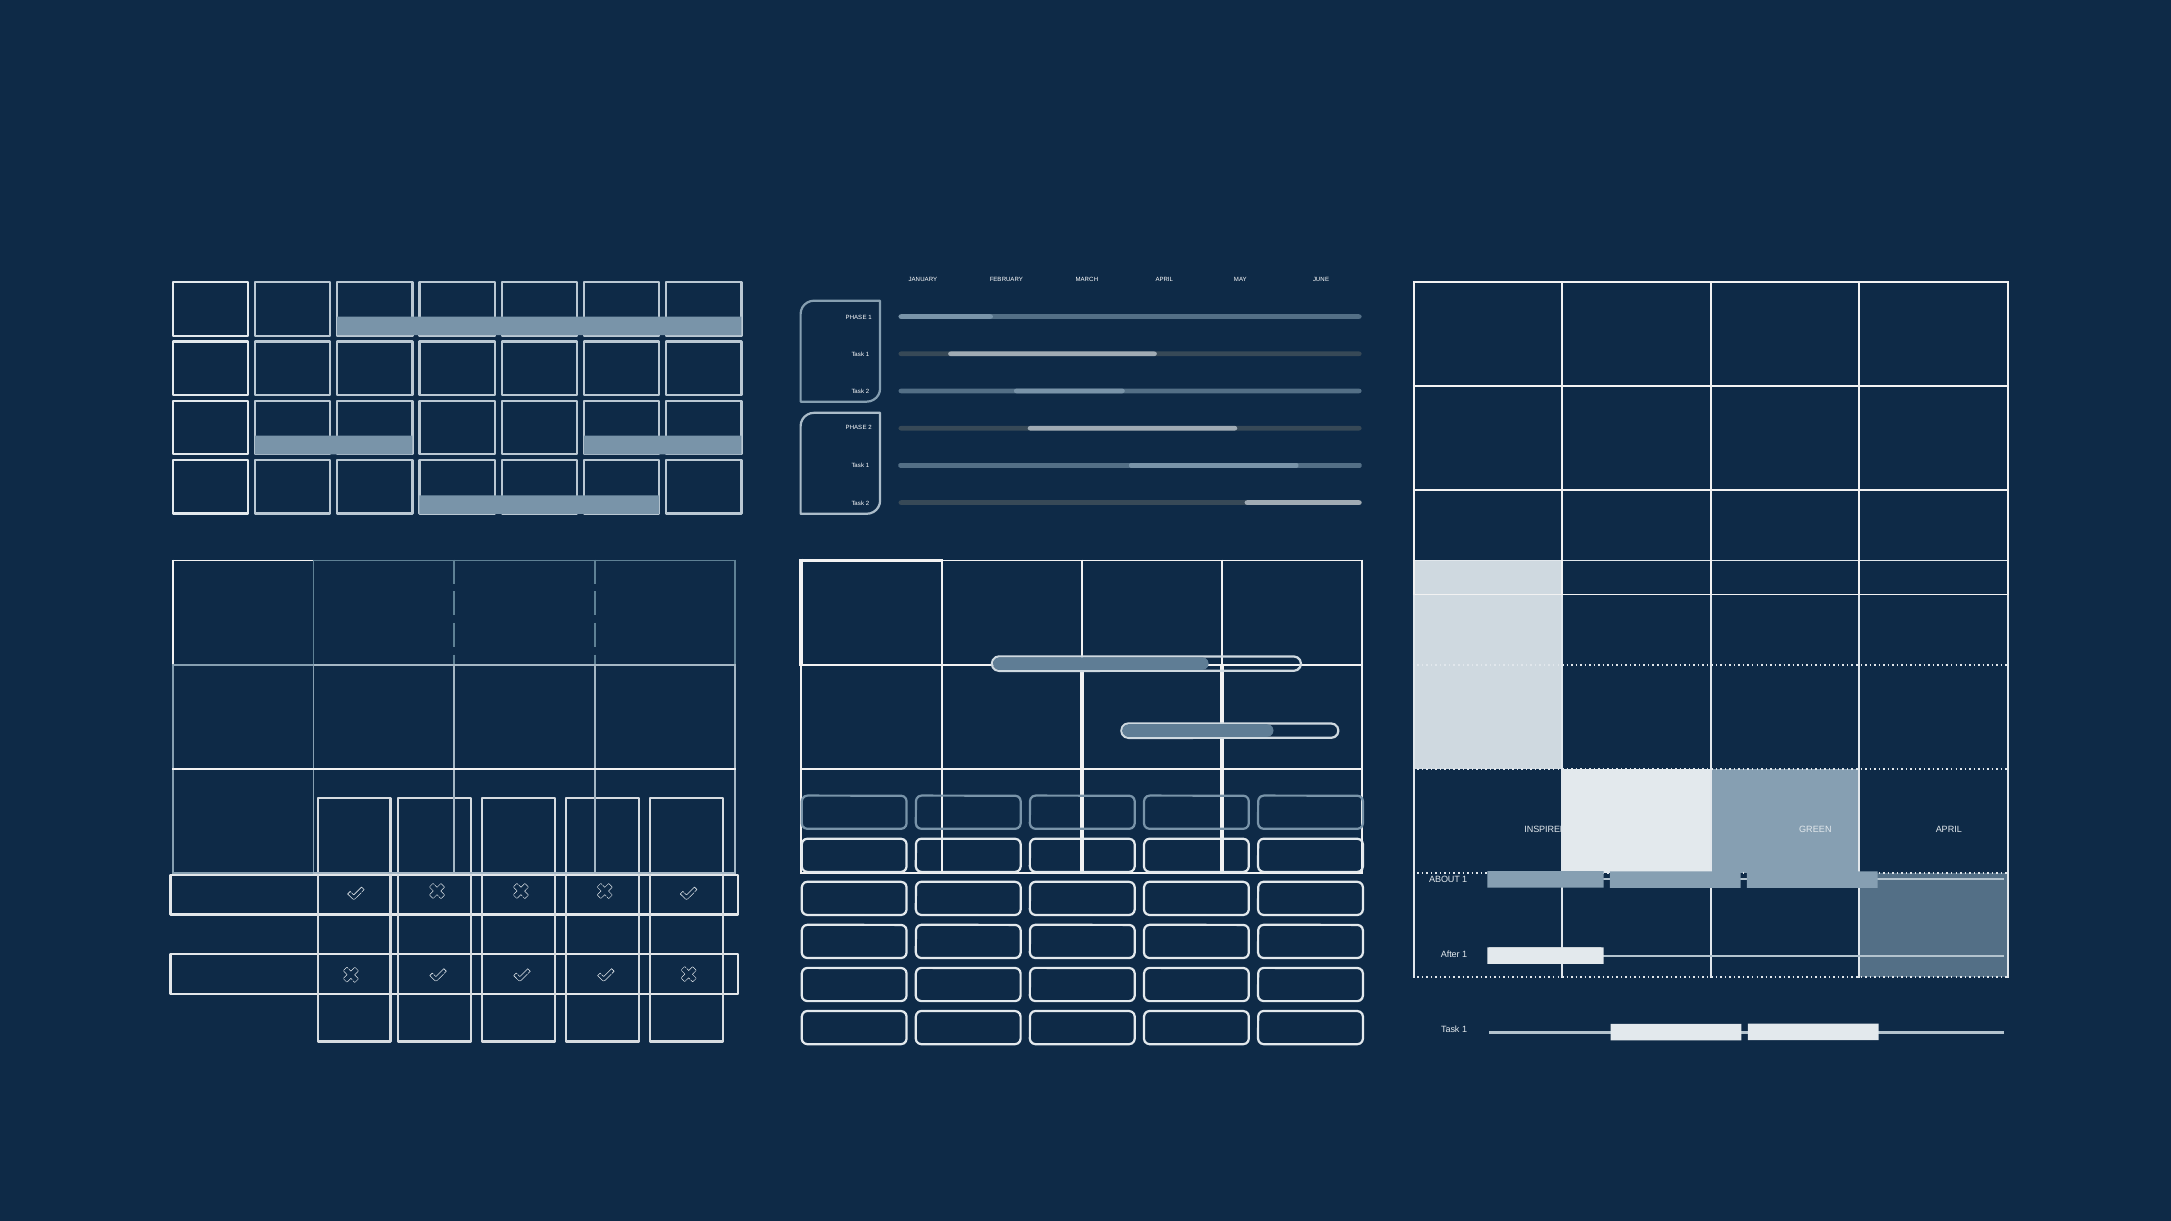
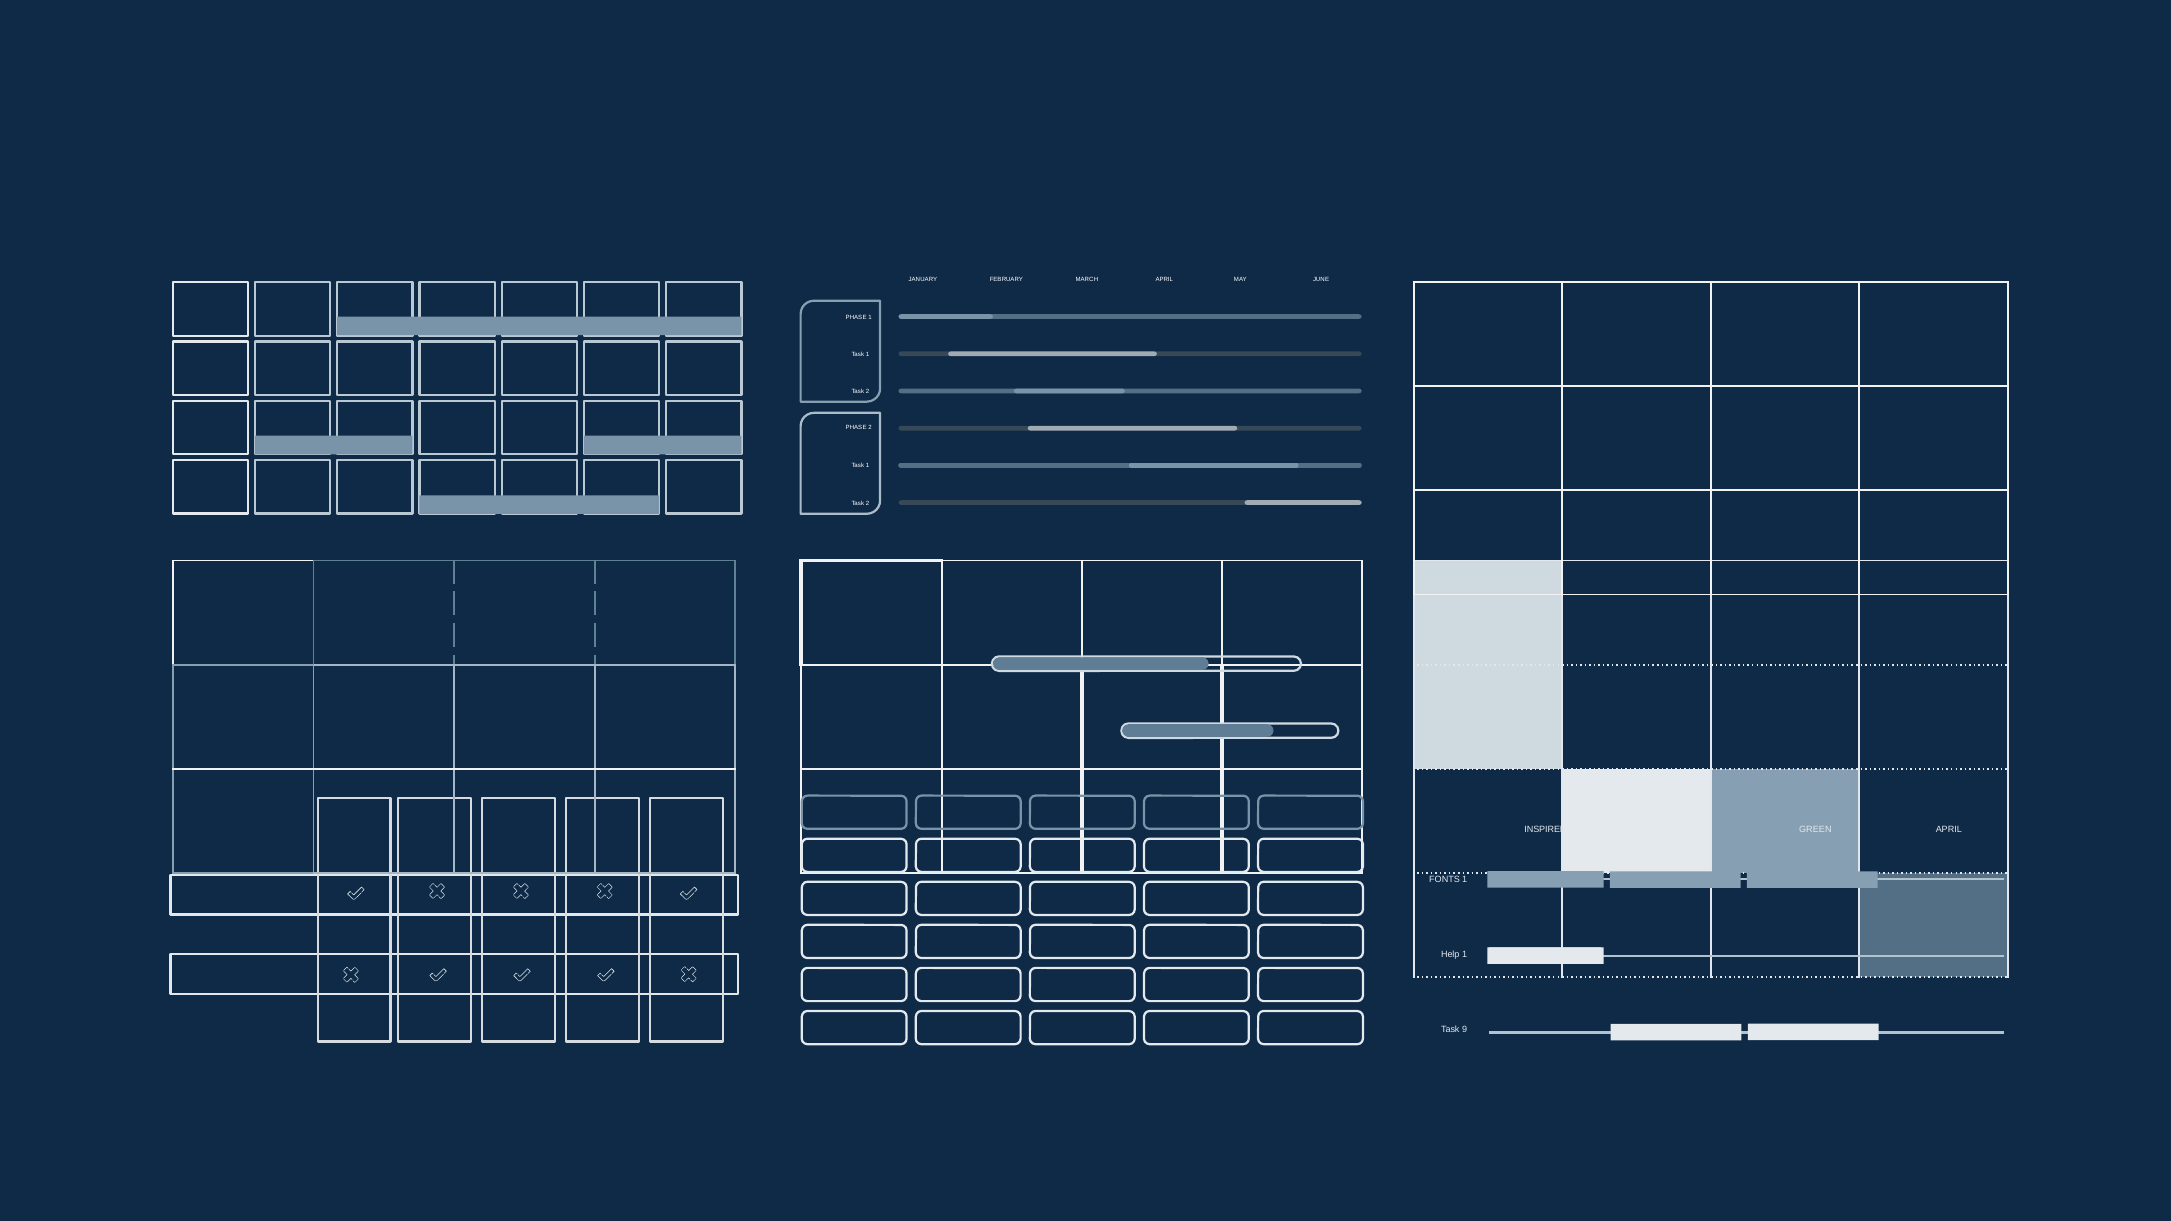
ABOUT: ABOUT -> FONTS
After: After -> Help
1 at (1465, 1030): 1 -> 9
